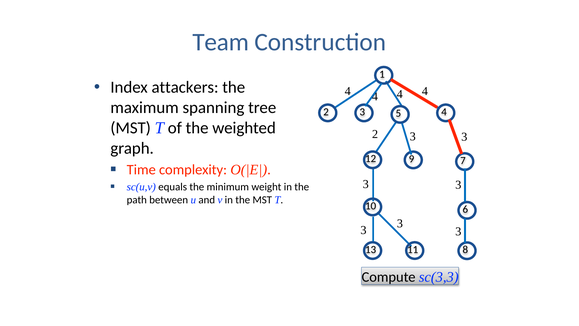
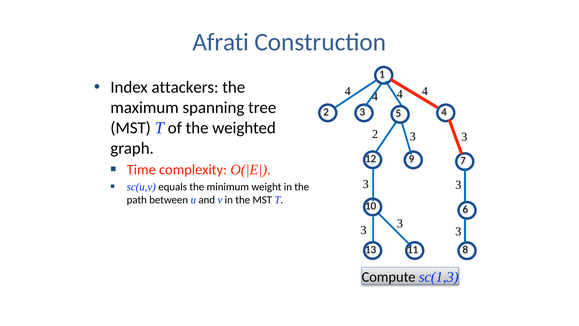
Team: Team -> Afrati
sc(3,3: sc(3,3 -> sc(1,3
